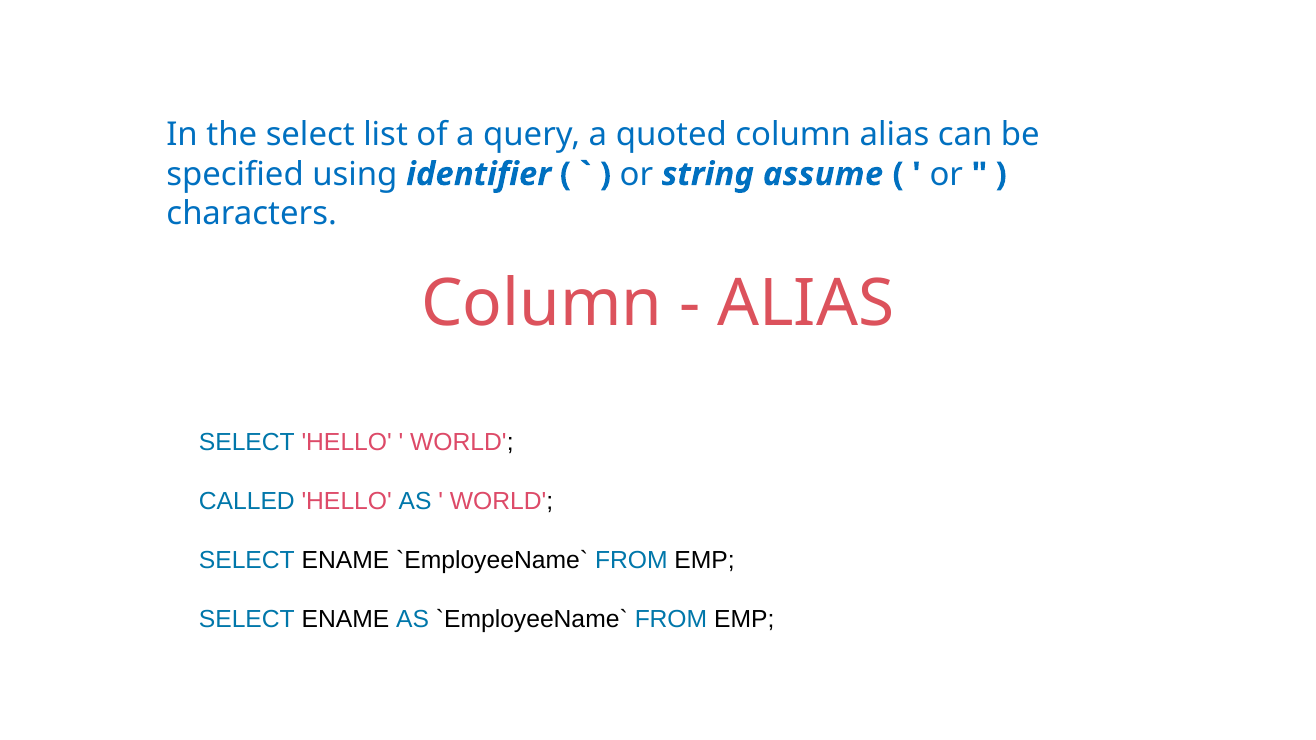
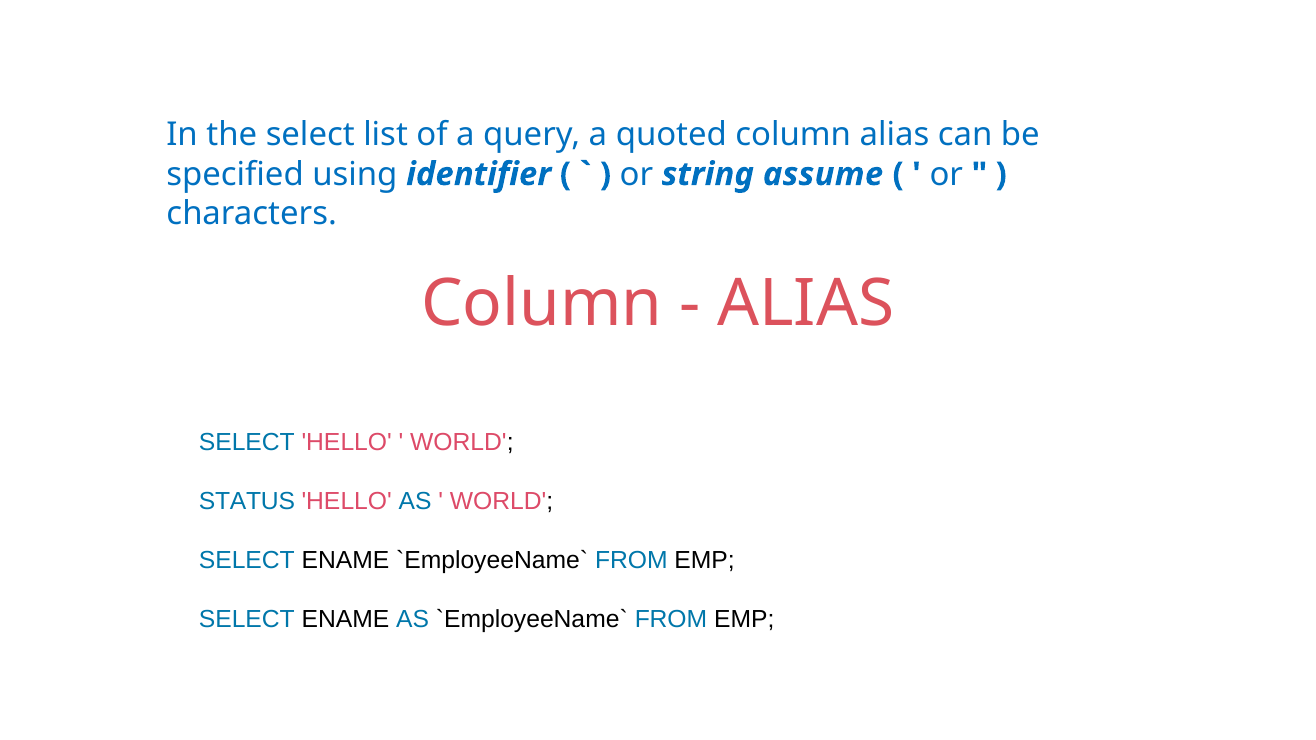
CALLED: CALLED -> STATUS
